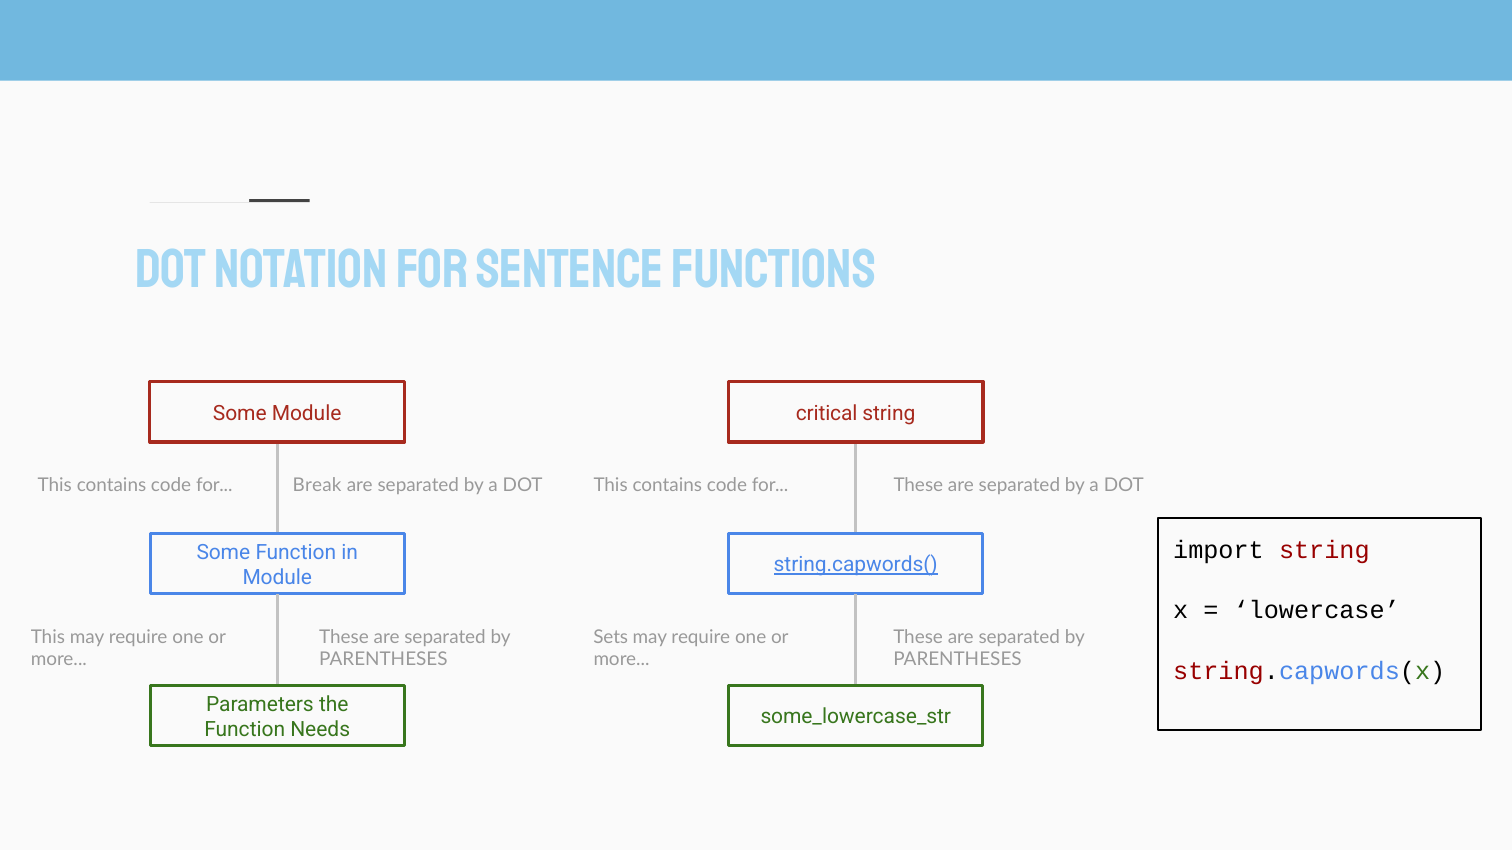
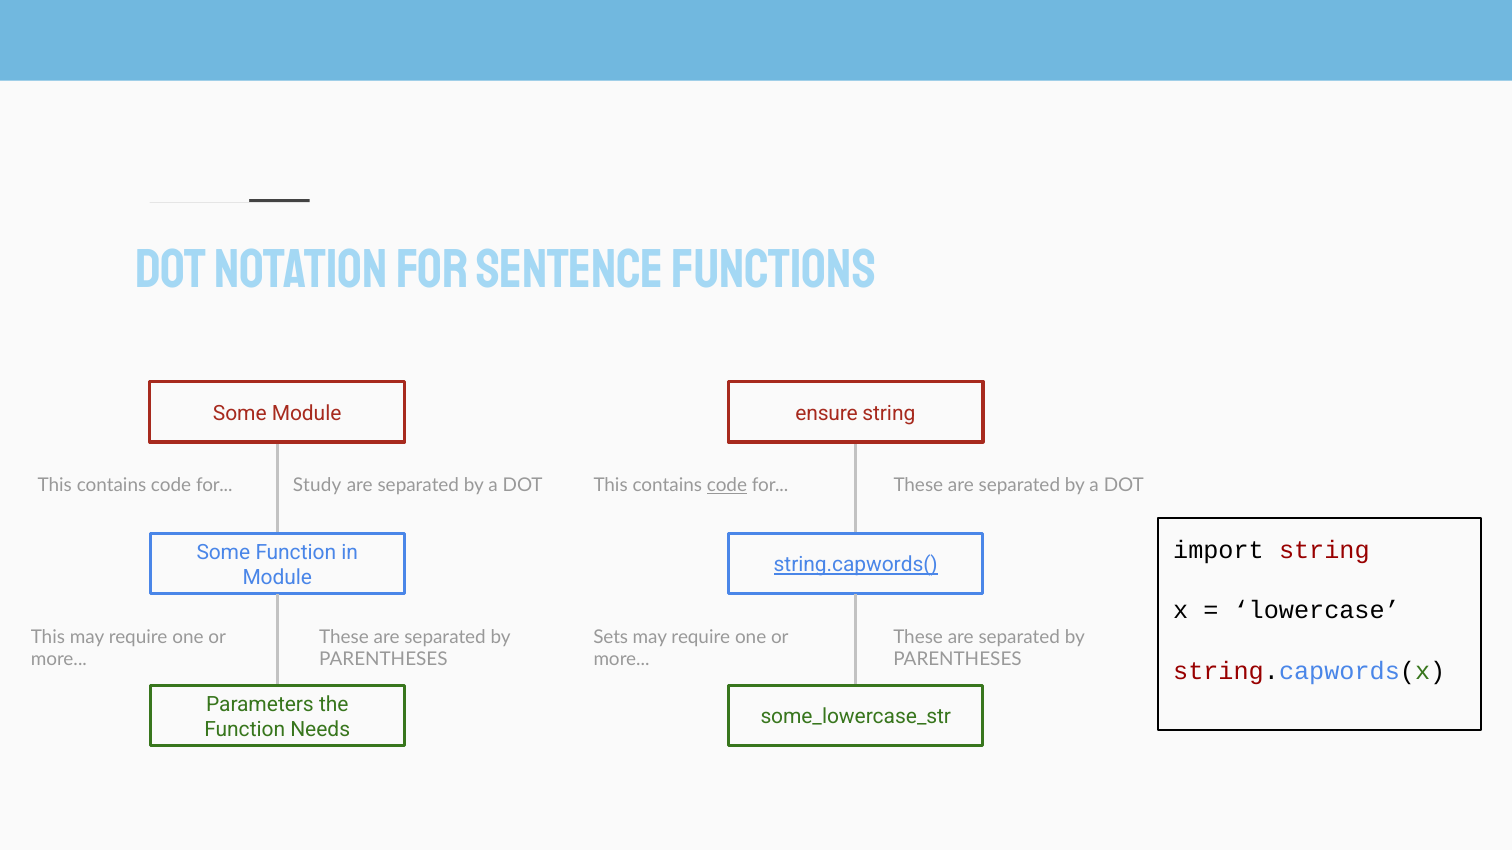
critical: critical -> ensure
Break: Break -> Study
code at (727, 485) underline: none -> present
